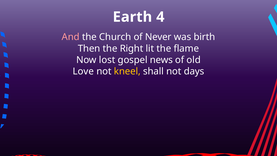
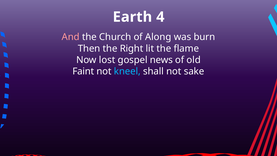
Never: Never -> Along
birth: birth -> burn
Love: Love -> Faint
kneel colour: yellow -> light blue
days: days -> sake
